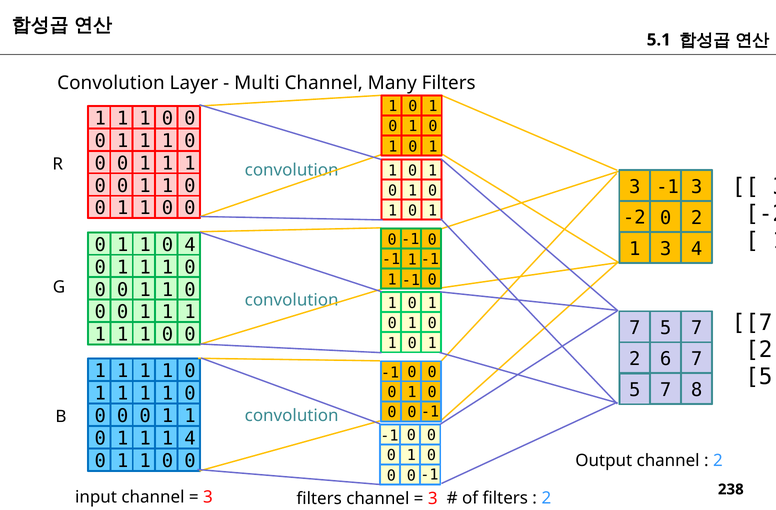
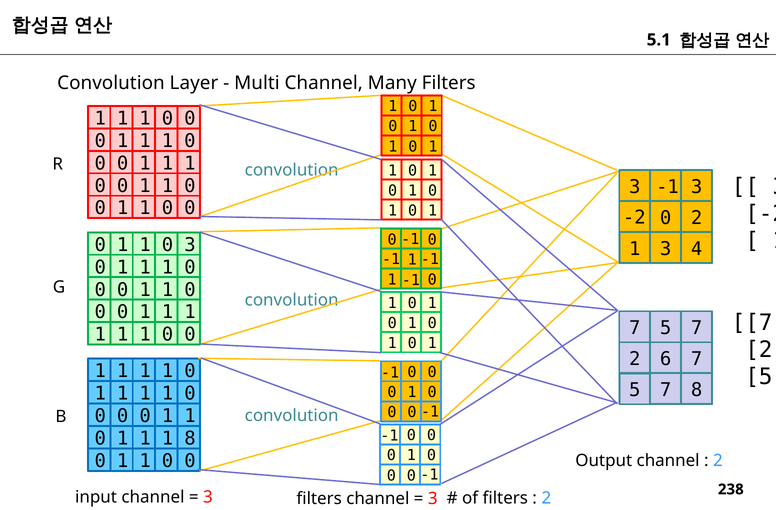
0 4: 4 -> 3
1 4: 4 -> 8
